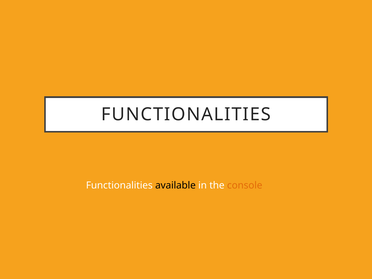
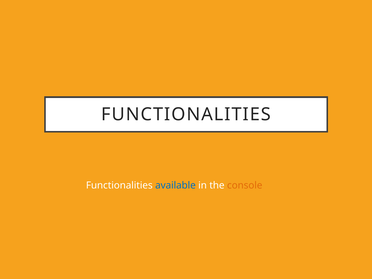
available colour: black -> blue
